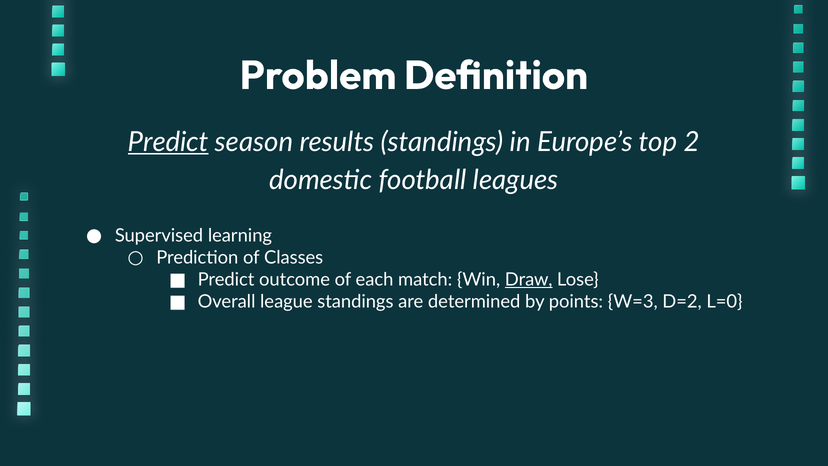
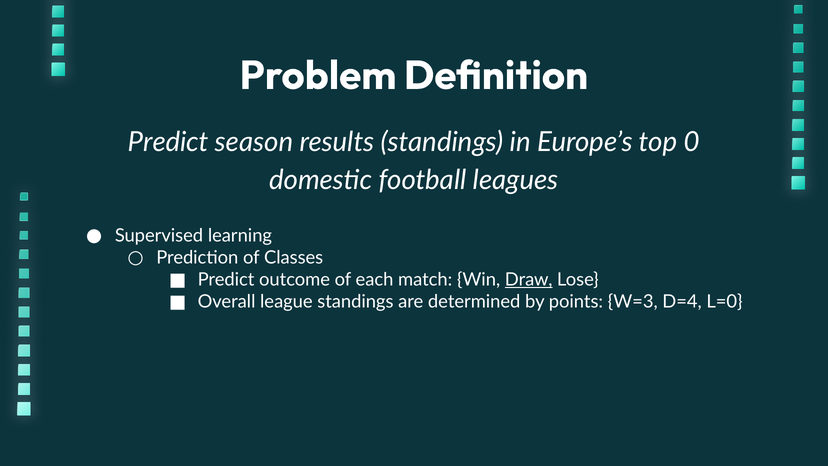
Predict at (168, 142) underline: present -> none
2: 2 -> 0
D=2: D=2 -> D=4
